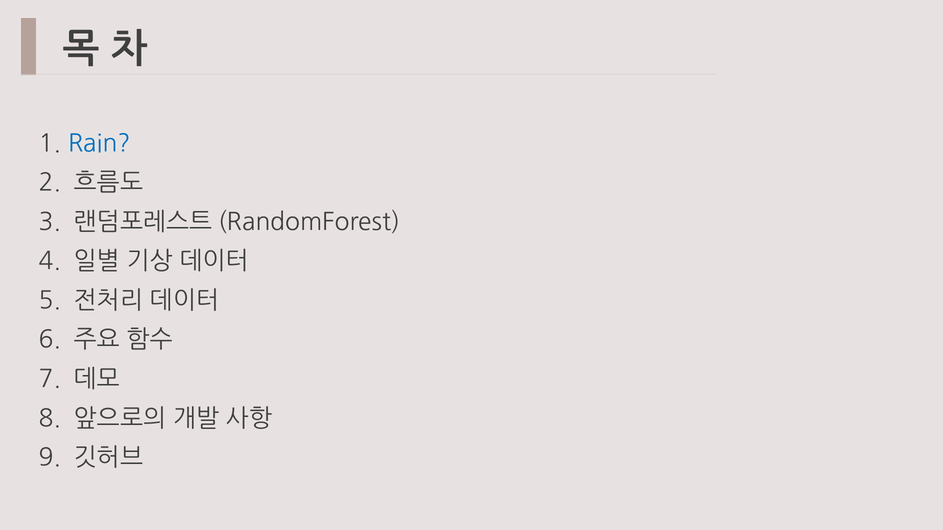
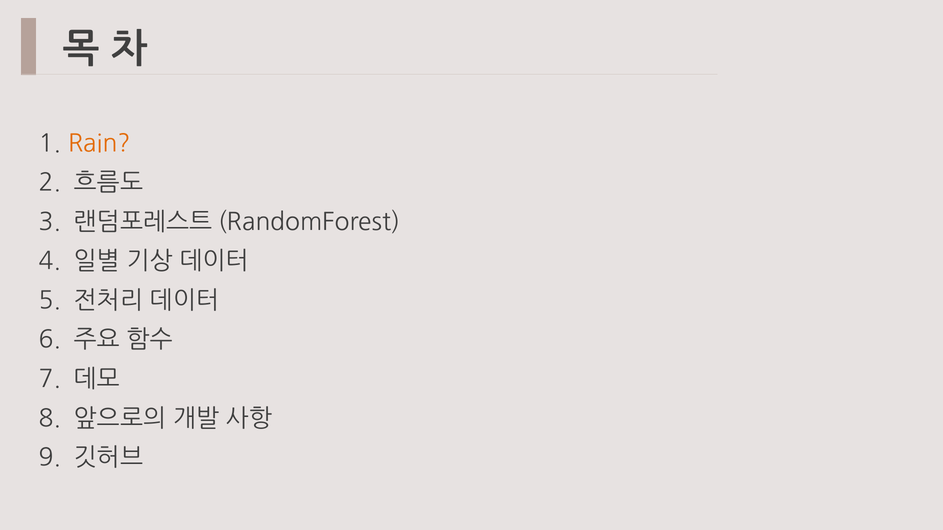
Rain colour: blue -> orange
